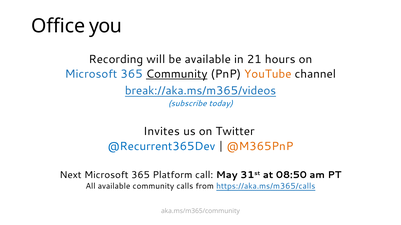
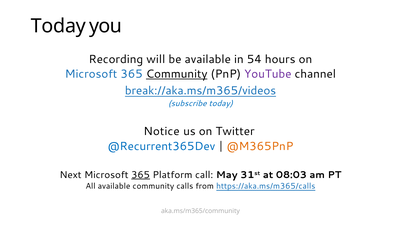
Office at (58, 26): Office -> Today
21: 21 -> 54
YouTube colour: orange -> purple
Invites: Invites -> Notice
365 at (141, 175) underline: none -> present
08:50: 08:50 -> 08:03
